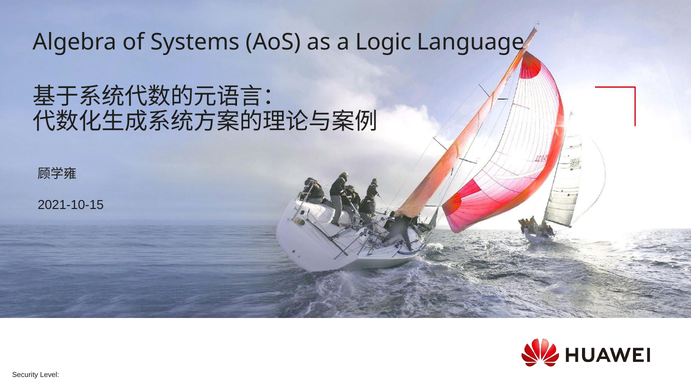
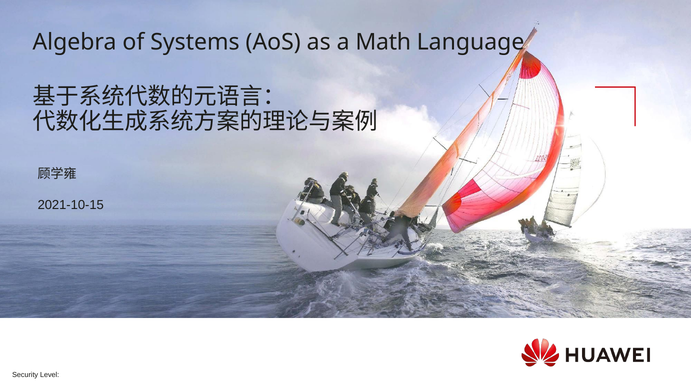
Logic: Logic -> Math
